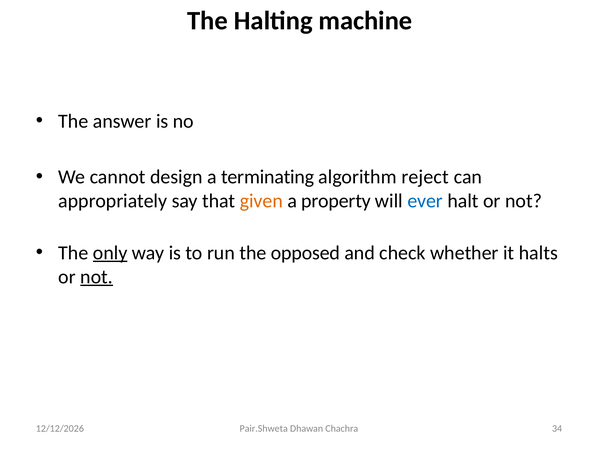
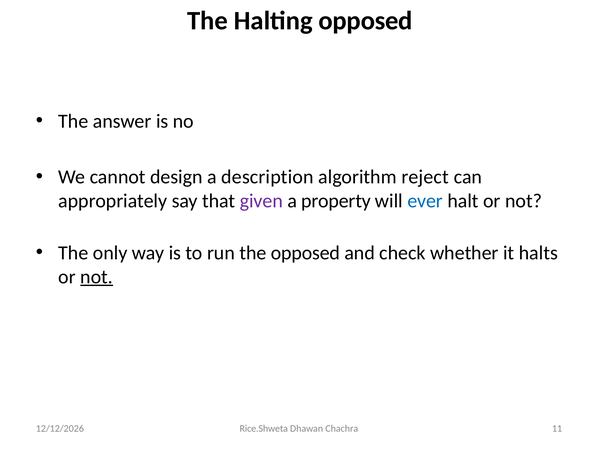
Halting machine: machine -> opposed
terminating: terminating -> description
given colour: orange -> purple
only underline: present -> none
Pair.Shweta: Pair.Shweta -> Rice.Shweta
34: 34 -> 11
